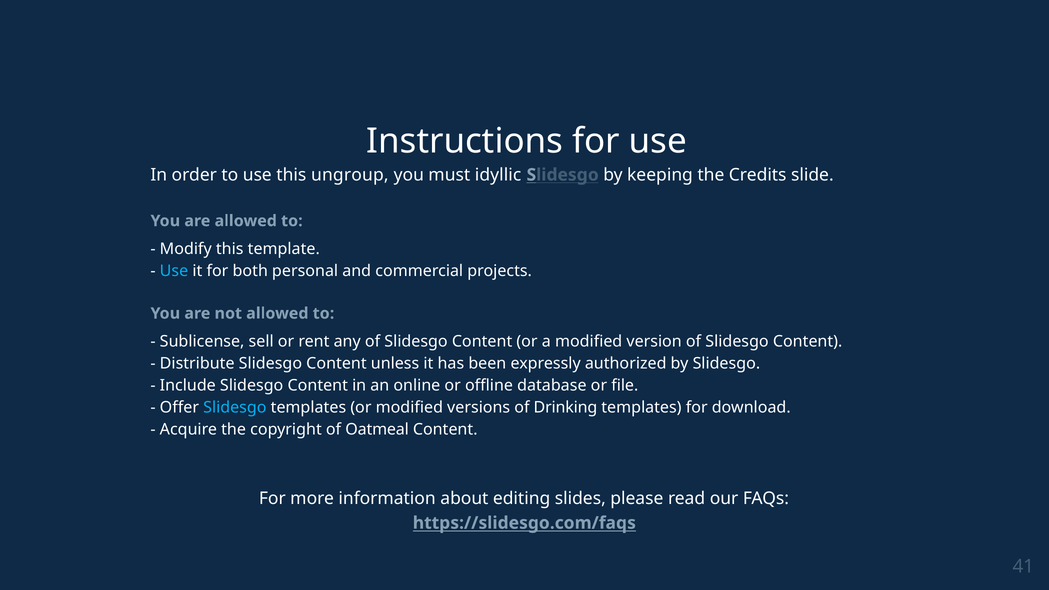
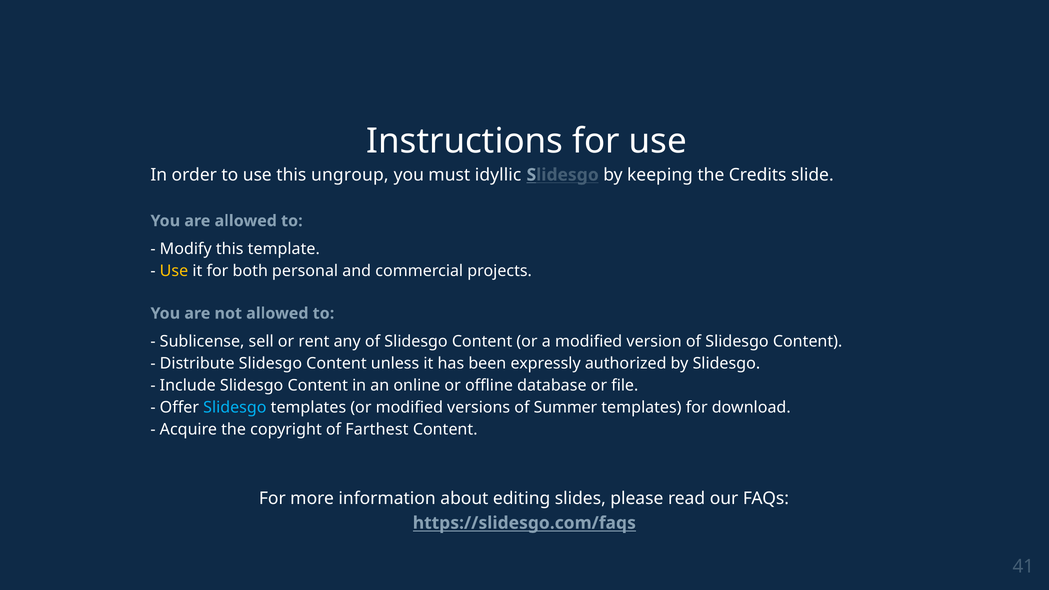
Use at (174, 271) colour: light blue -> yellow
Drinking: Drinking -> Summer
Oatmeal: Oatmeal -> Farthest
